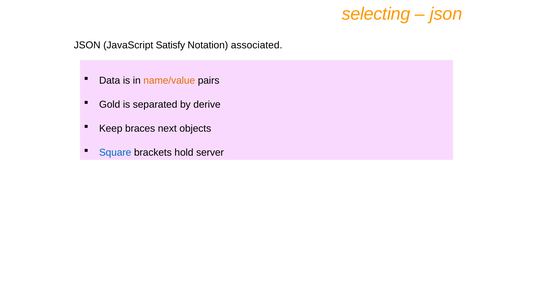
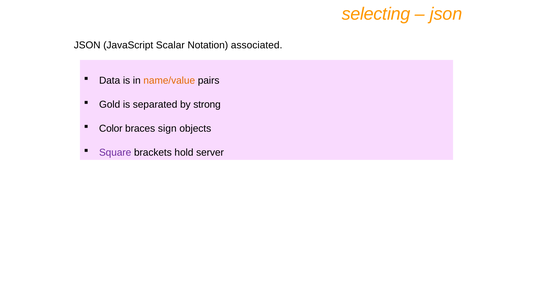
Satisfy: Satisfy -> Scalar
derive: derive -> strong
Keep: Keep -> Color
next: next -> sign
Square colour: blue -> purple
